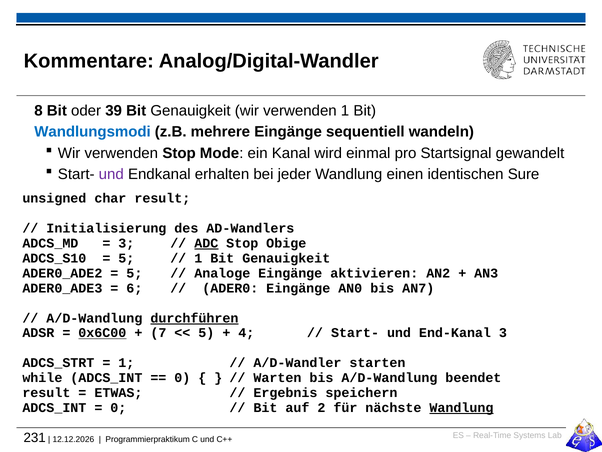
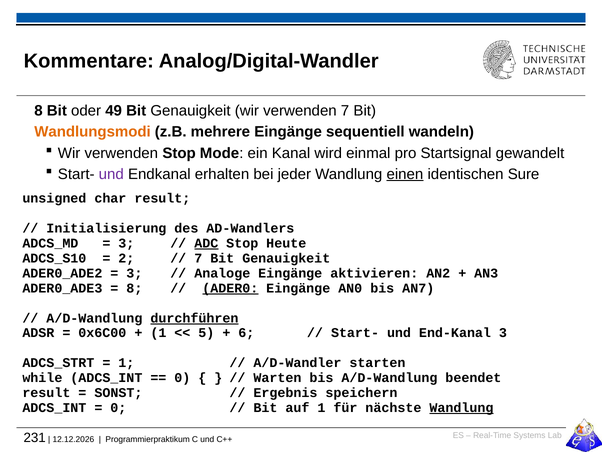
39: 39 -> 49
verwenden 1: 1 -> 7
Wandlungsmodi colour: blue -> orange
einen underline: none -> present
Obige: Obige -> Heute
5 at (126, 258): 5 -> 2
1 at (198, 258): 1 -> 7
5 at (134, 273): 5 -> 3
6 at (134, 288): 6 -> 8
ADER0 underline: none -> present
0x6C00 underline: present -> none
7 at (158, 333): 7 -> 1
4: 4 -> 6
ETWAS: ETWAS -> SONST
auf 2: 2 -> 1
